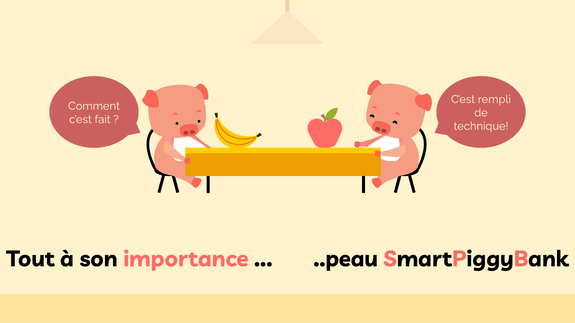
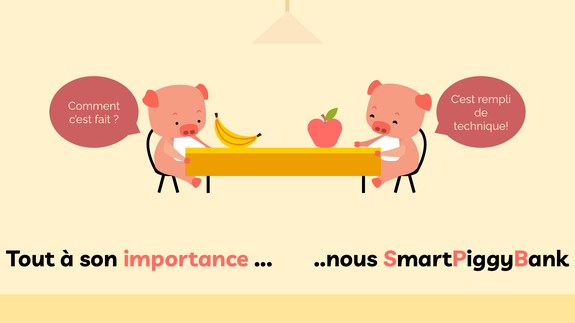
..peau: ..peau -> ..nous
